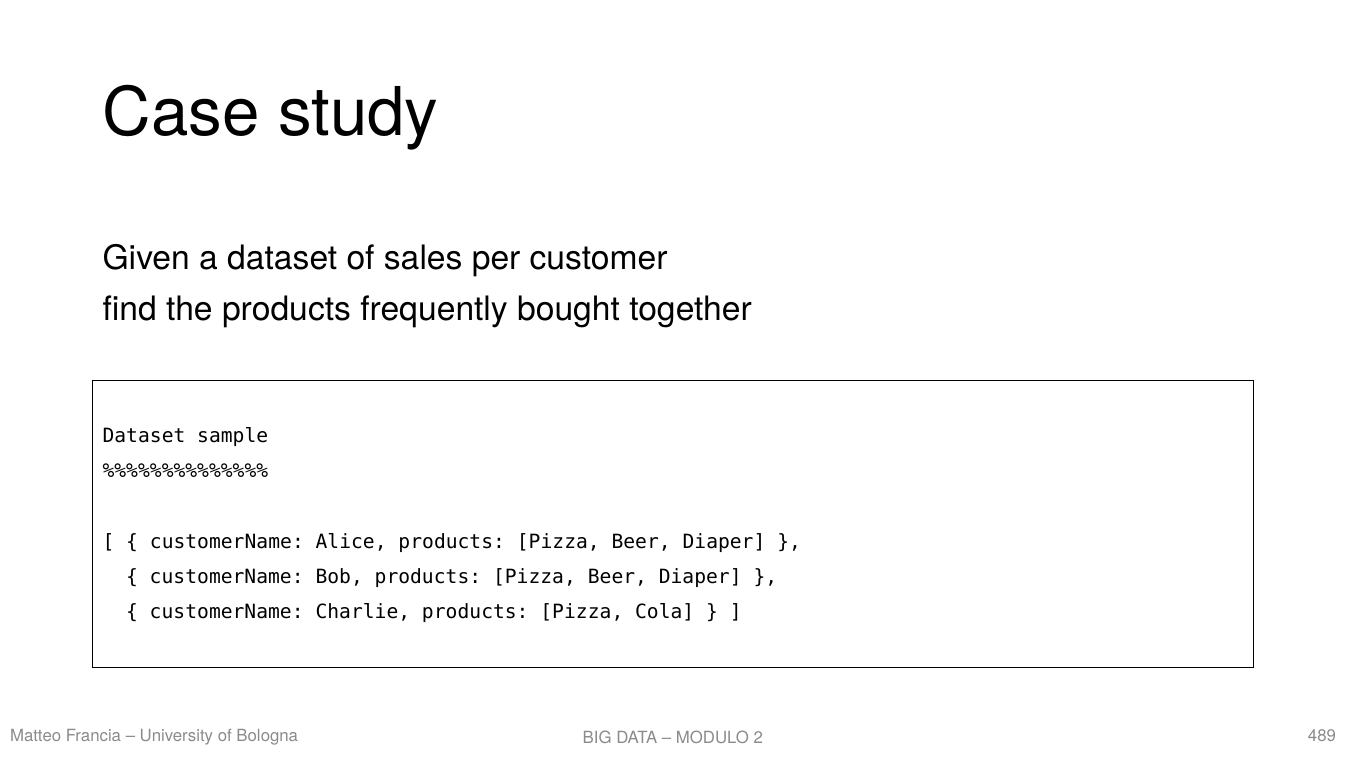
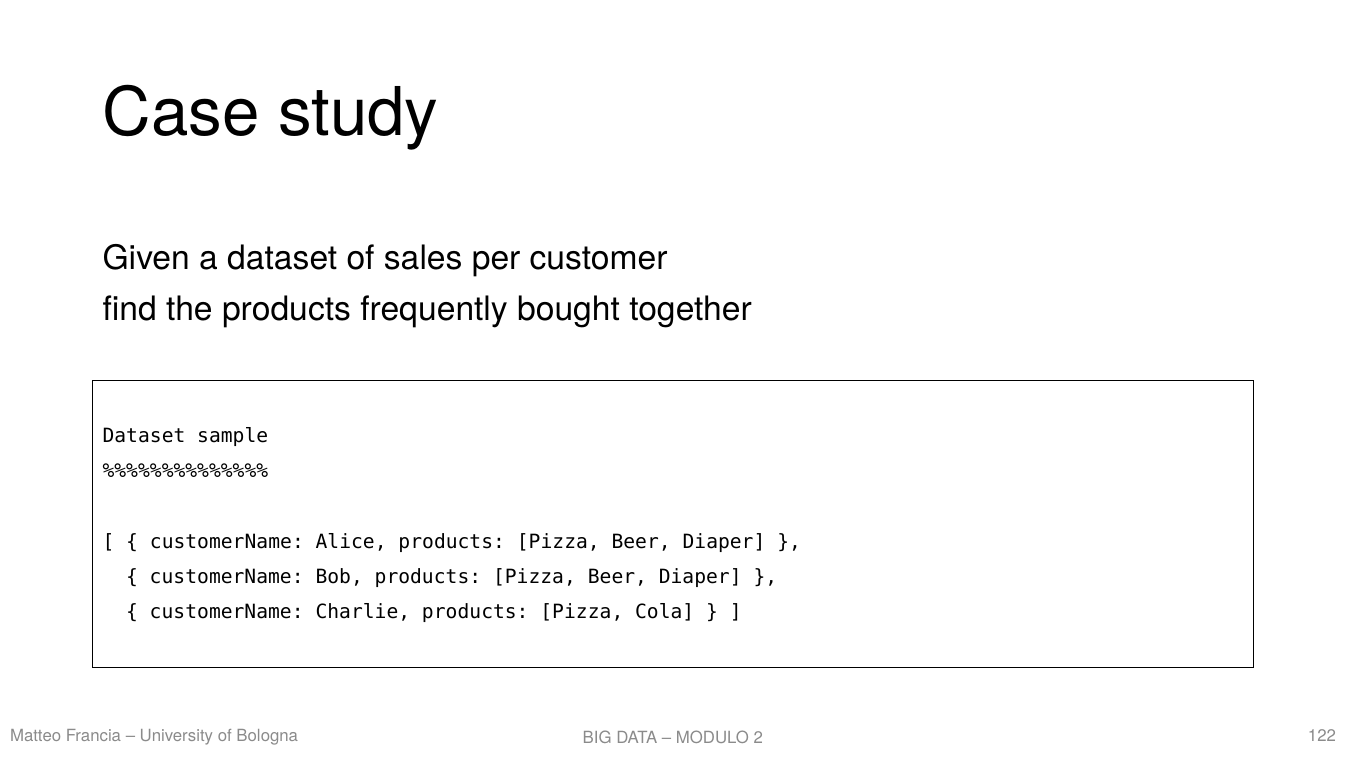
489: 489 -> 122
